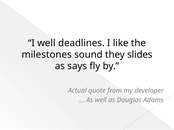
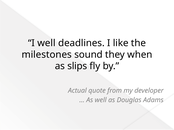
slides: slides -> when
says: says -> slips
